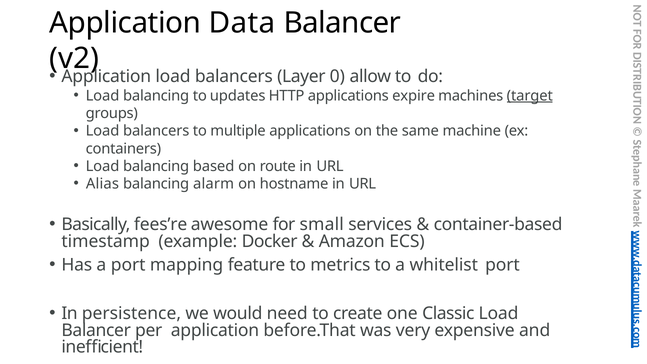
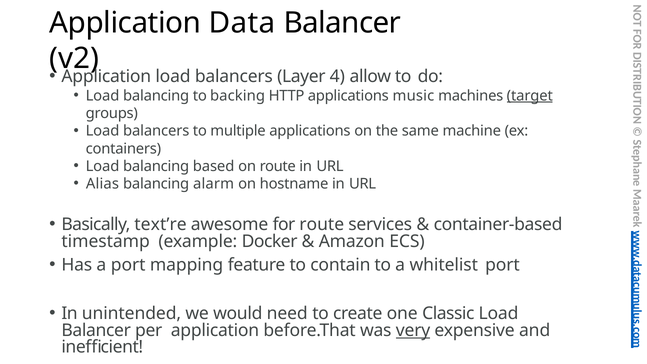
0: 0 -> 4
updates: updates -> backing
expire: expire -> music
fees’re: fees’re -> text’re
for small: small -> route
metrics: metrics -> contain
persistence: persistence -> unintended
very underline: none -> present
